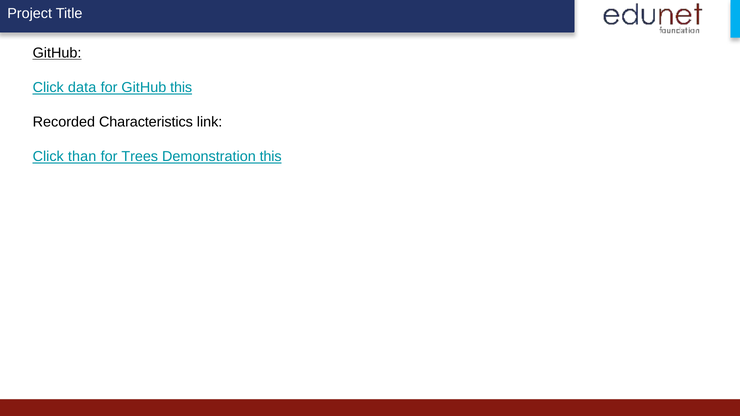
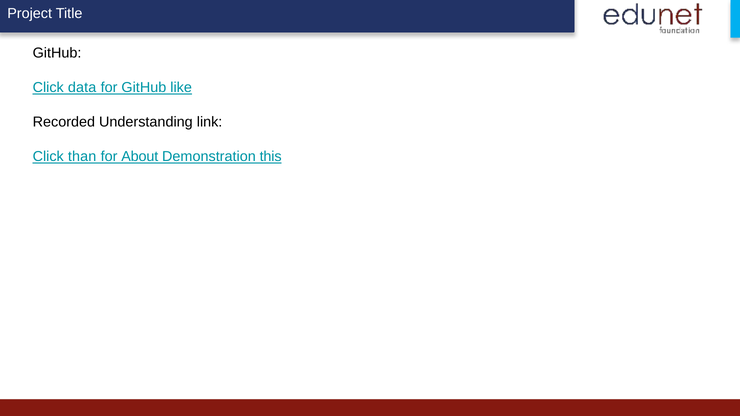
GitHub at (57, 53) underline: present -> none
GitHub this: this -> like
Characteristics: Characteristics -> Understanding
Trees: Trees -> About
